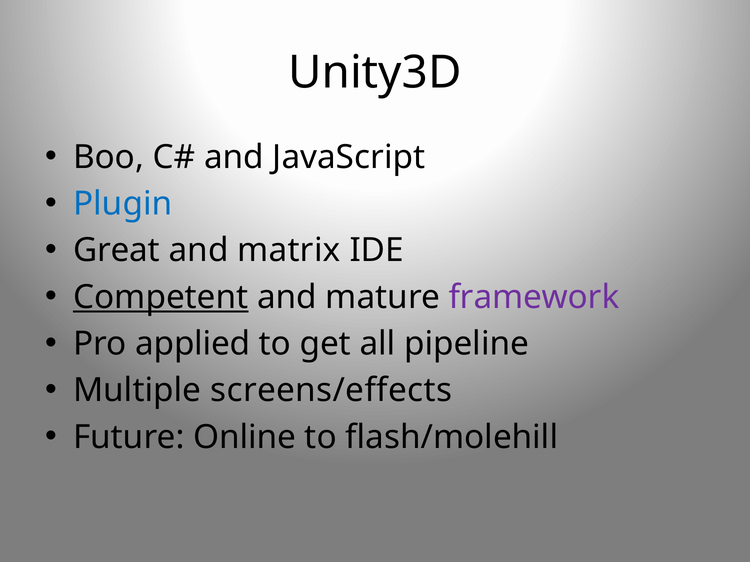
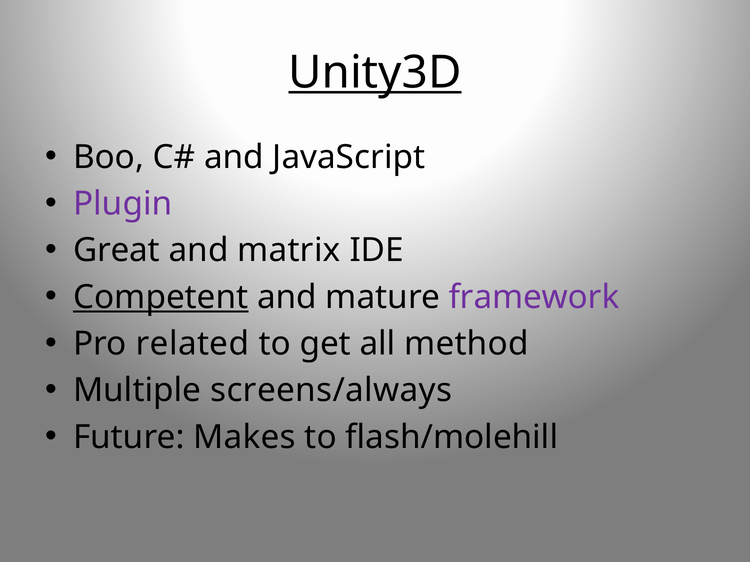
Unity3D underline: none -> present
Plugin colour: blue -> purple
applied: applied -> related
pipeline: pipeline -> method
screens/effects: screens/effects -> screens/always
Online: Online -> Makes
